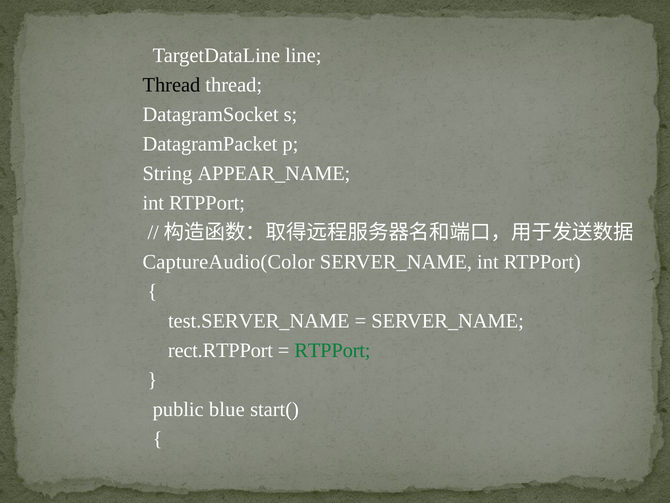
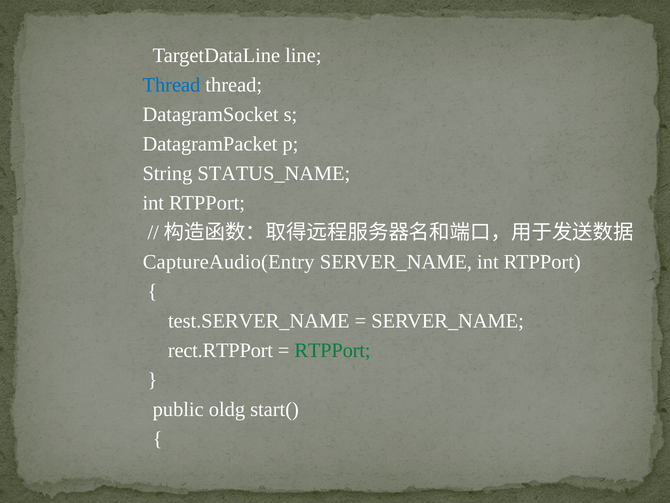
Thread at (171, 85) colour: black -> blue
APPEAR_NAME: APPEAR_NAME -> STATUS_NAME
CaptureAudio(Color: CaptureAudio(Color -> CaptureAudio(Entry
blue: blue -> oldg
